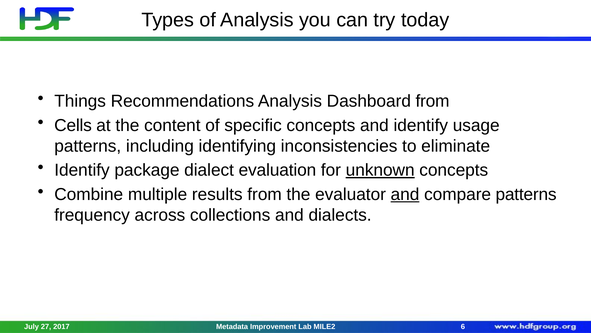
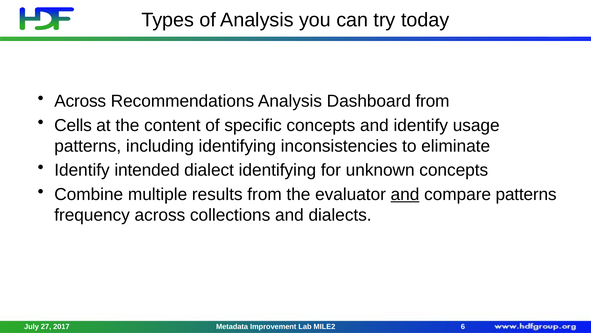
Things at (80, 101): Things -> Across
package: package -> intended
dialect evaluation: evaluation -> identifying
unknown underline: present -> none
